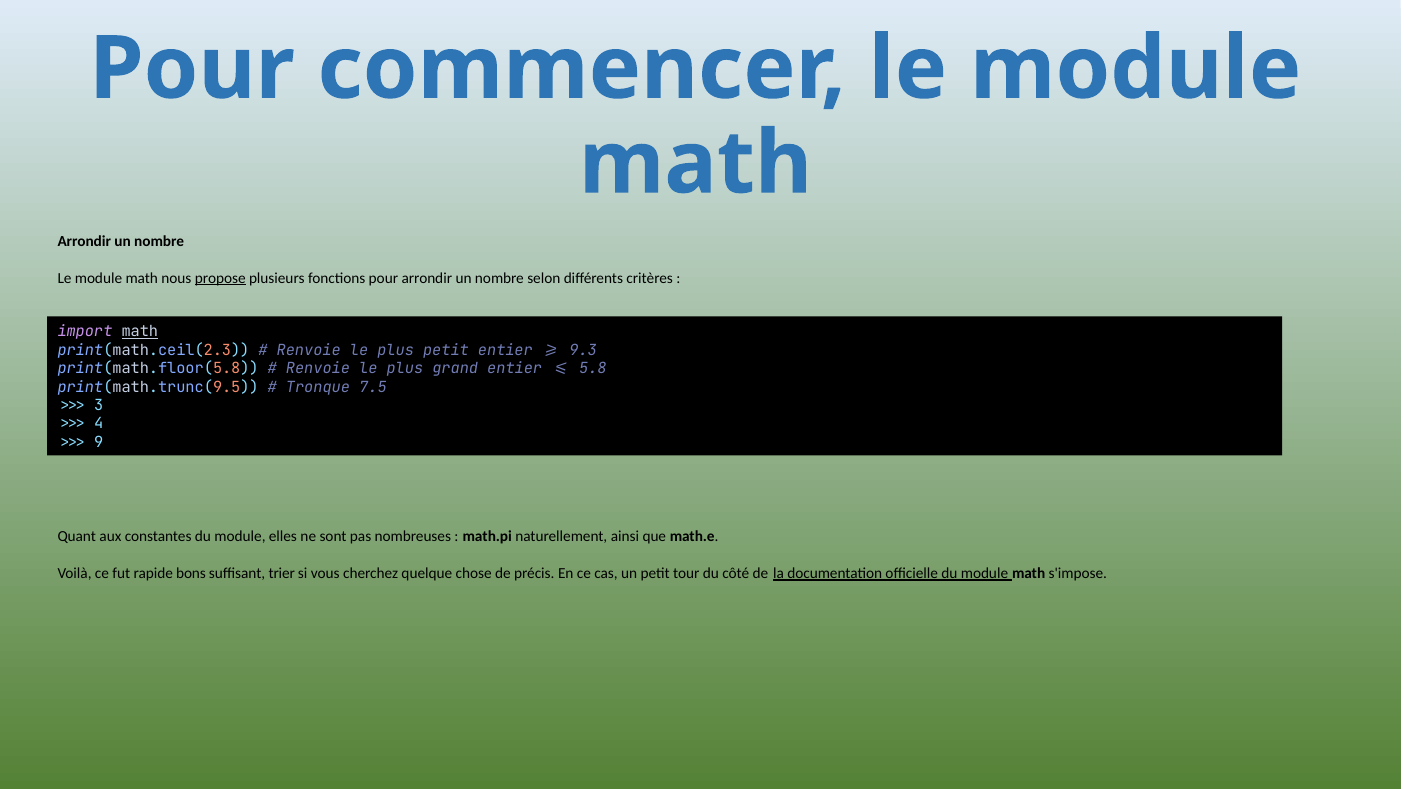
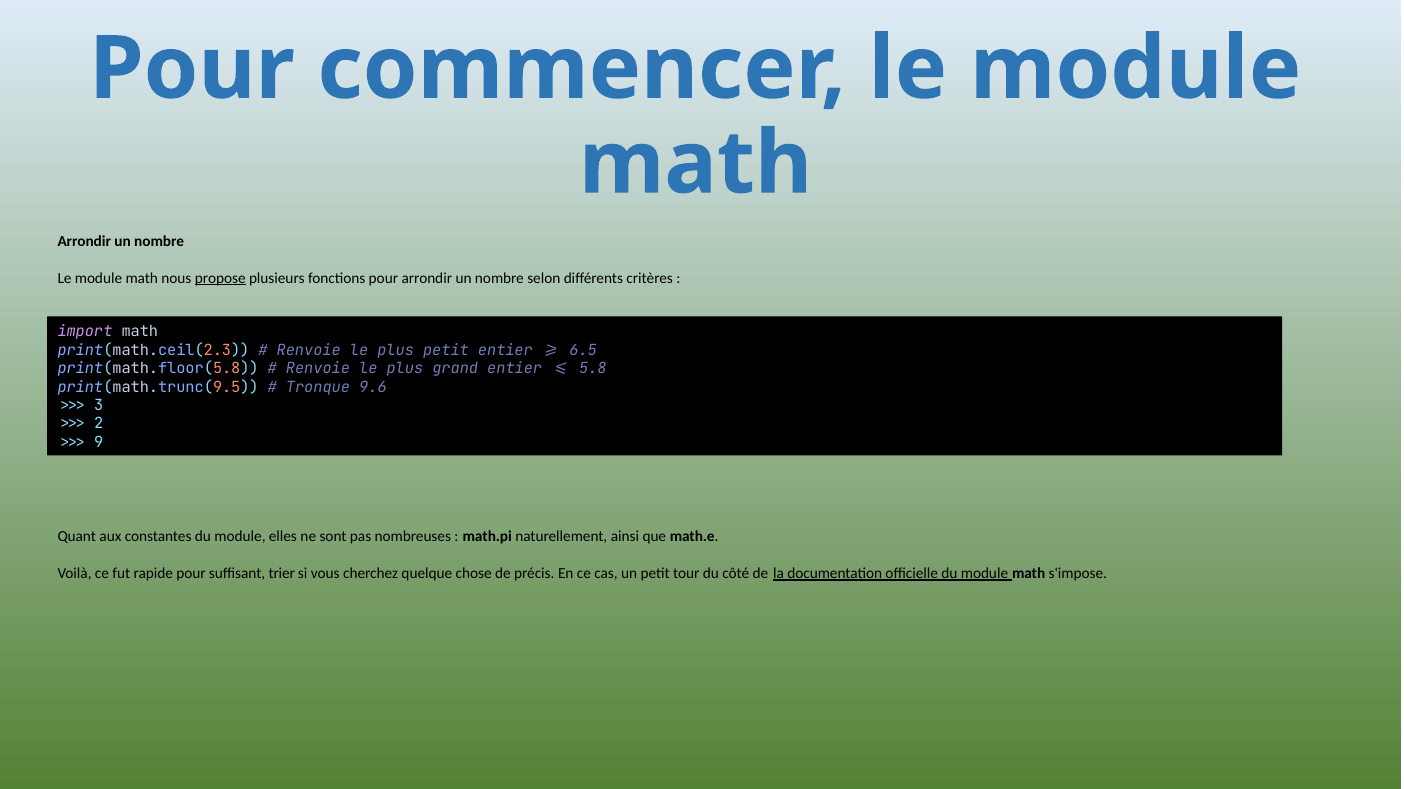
math at (140, 332) underline: present -> none
9.3: 9.3 -> 6.5
7.5: 7.5 -> 9.6
4: 4 -> 2
rapide bons: bons -> pour
